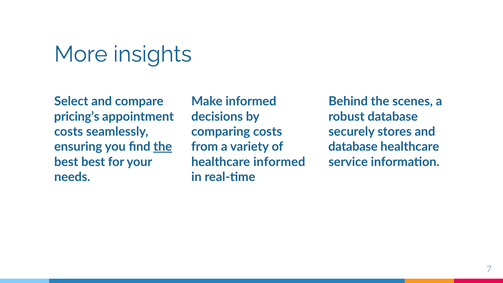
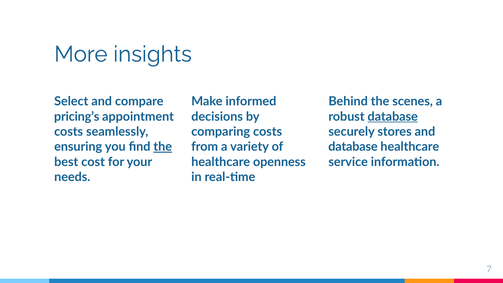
database at (393, 117) underline: none -> present
best best: best -> cost
healthcare informed: informed -> openness
